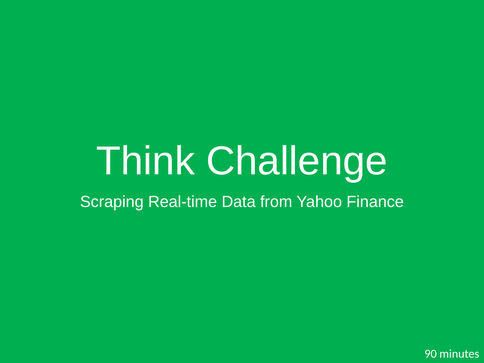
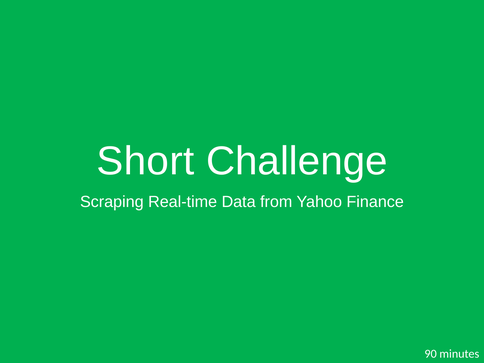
Think: Think -> Short
